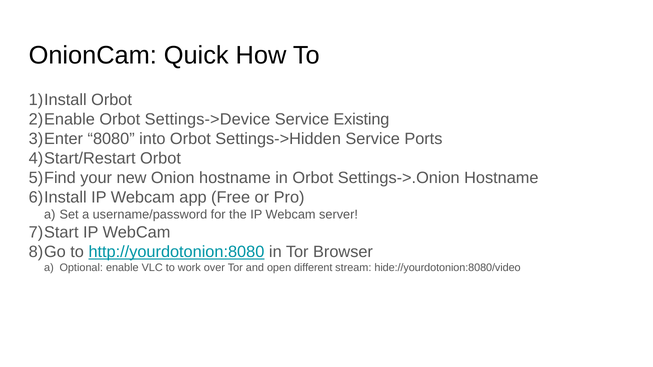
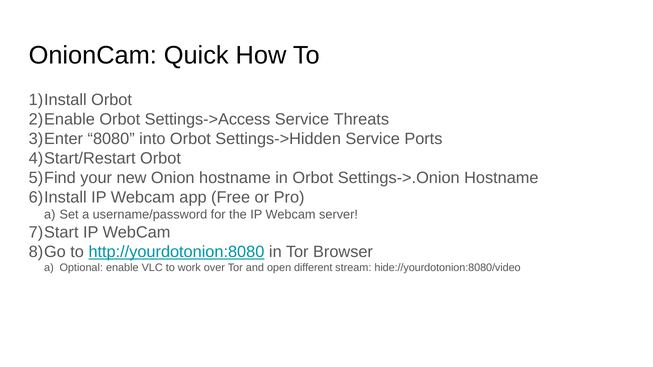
Settings->Device: Settings->Device -> Settings->Access
Existing: Existing -> Threats
